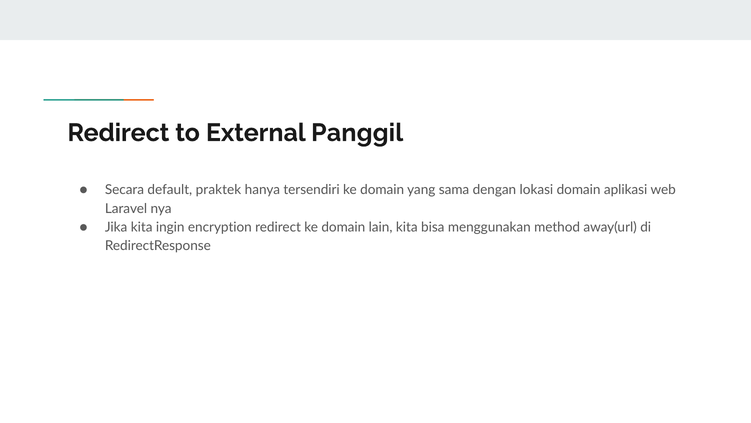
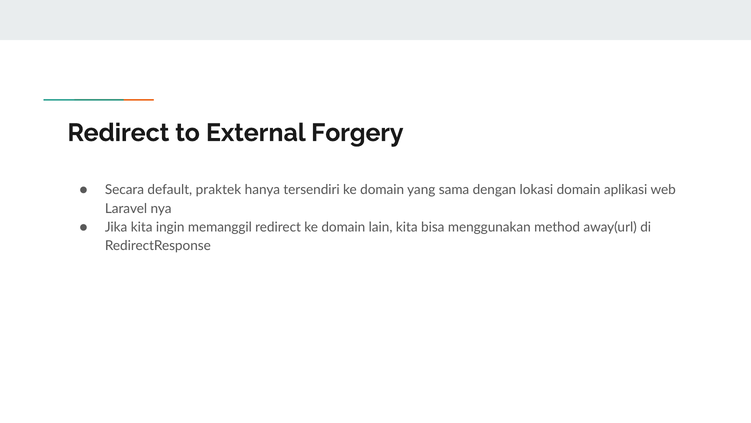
Panggil: Panggil -> Forgery
encryption: encryption -> memanggil
